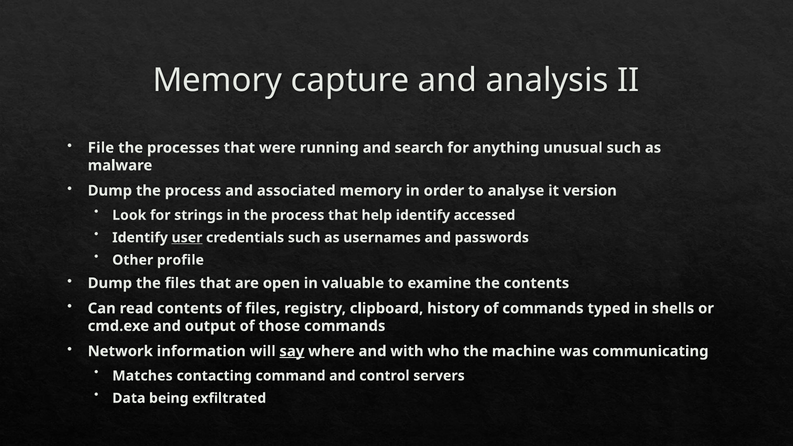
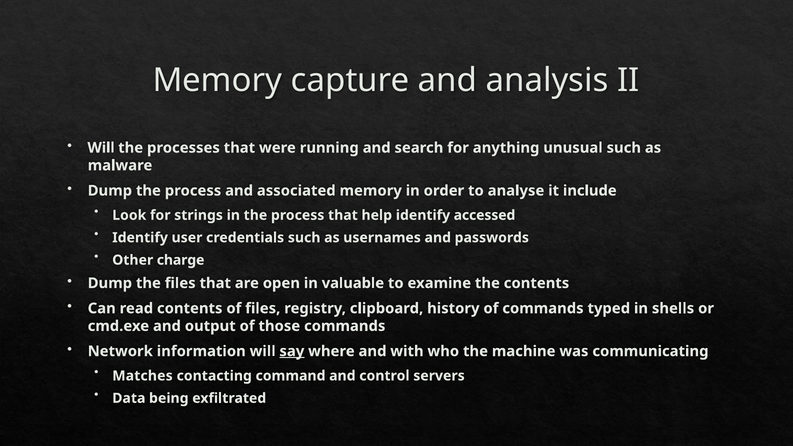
File at (101, 148): File -> Will
version: version -> include
user underline: present -> none
profile: profile -> charge
